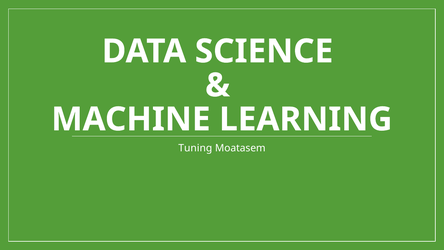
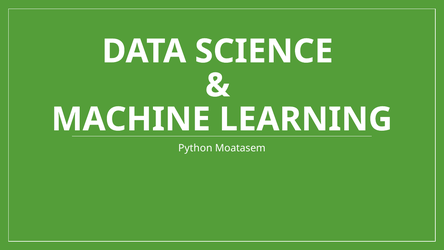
Tuning: Tuning -> Python
